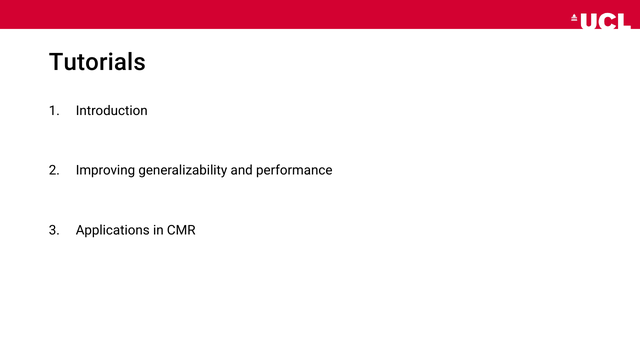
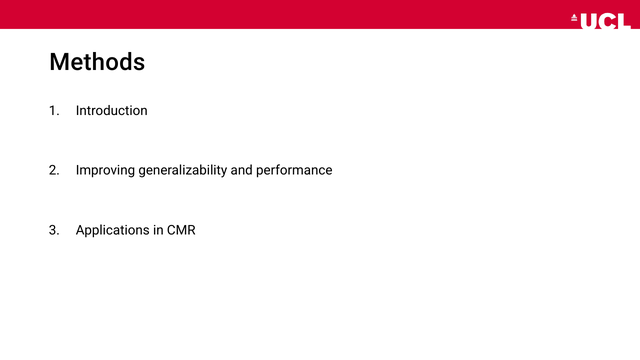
Tutorials: Tutorials -> Methods
